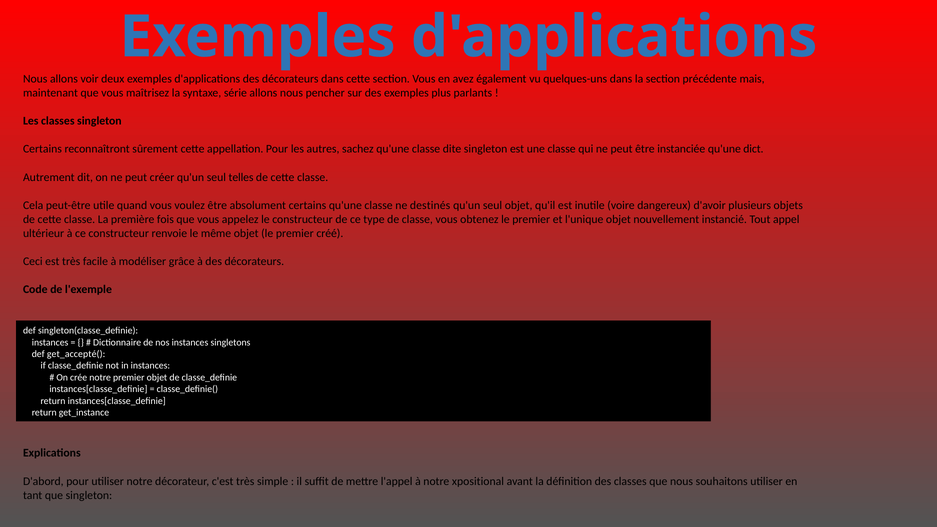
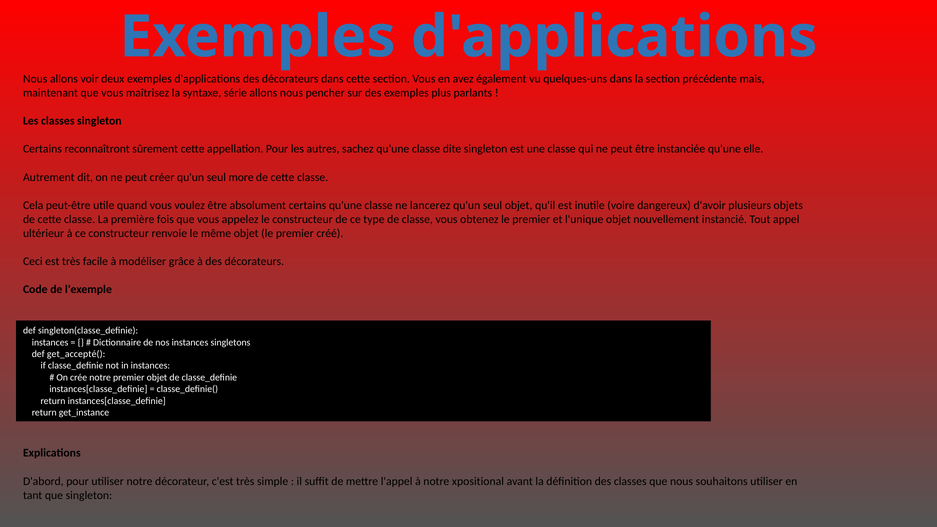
dict: dict -> elle
telles: telles -> more
destinés: destinés -> lancerez
